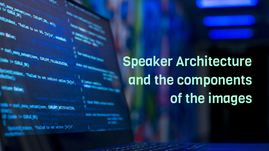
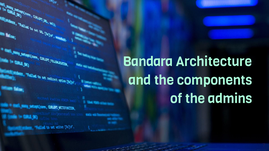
Speaker: Speaker -> Bandara
images: images -> admins
